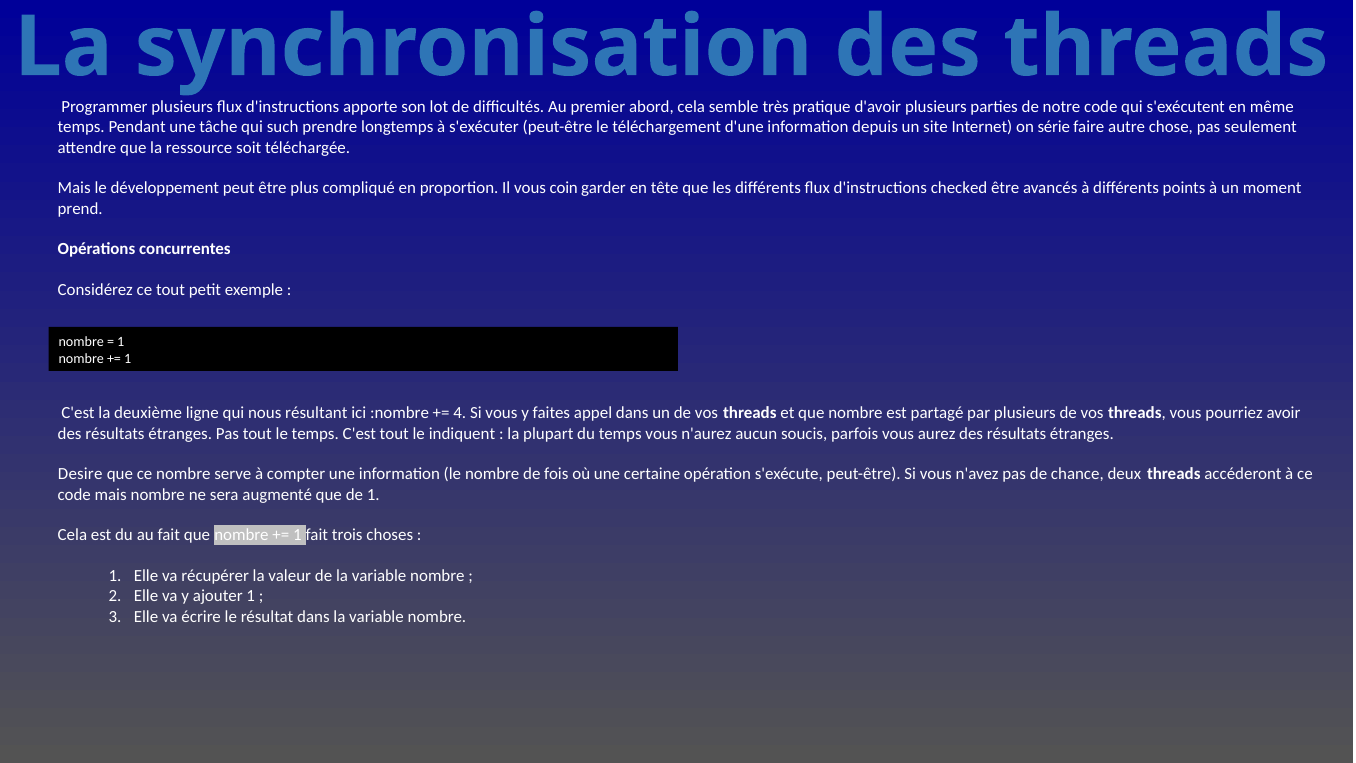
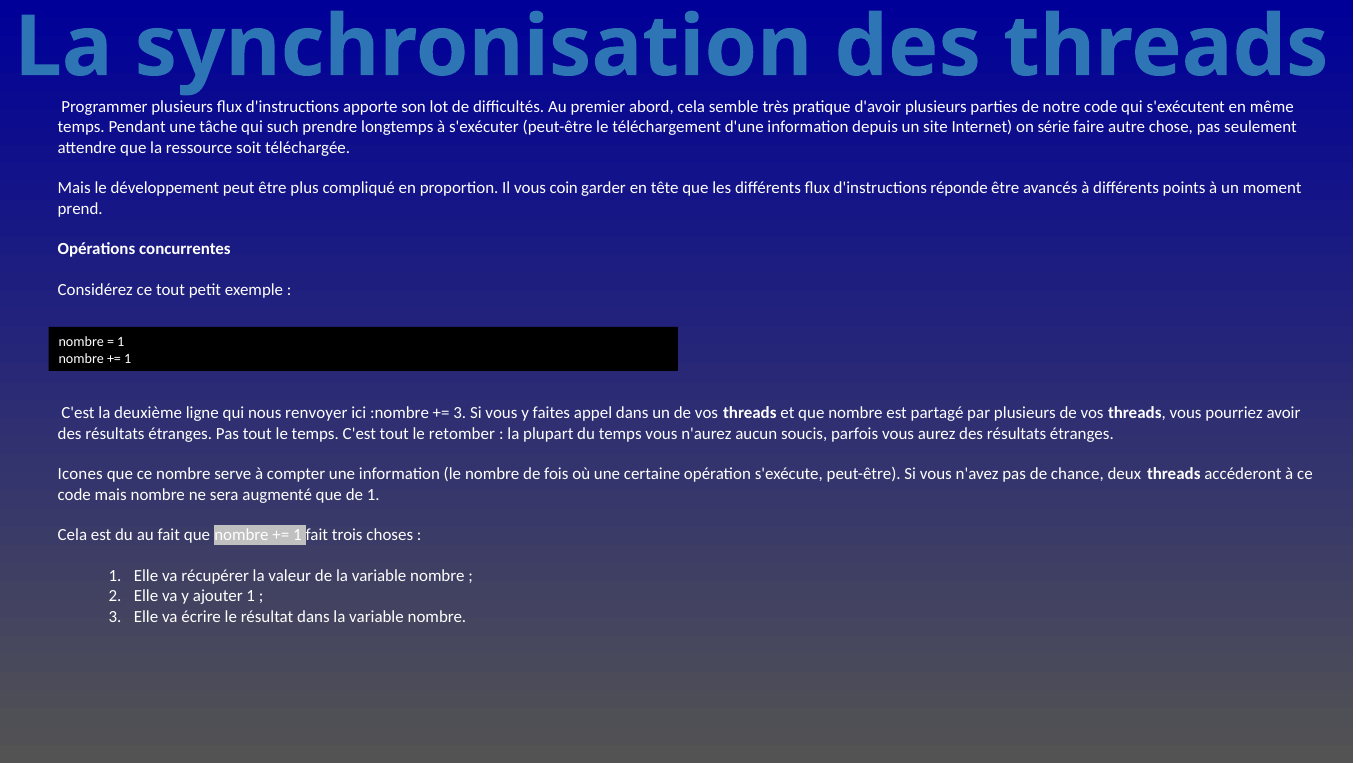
checked: checked -> réponde
résultant: résultant -> renvoyer
4 at (460, 413): 4 -> 3
indiquent: indiquent -> retomber
Desire: Desire -> Icones
